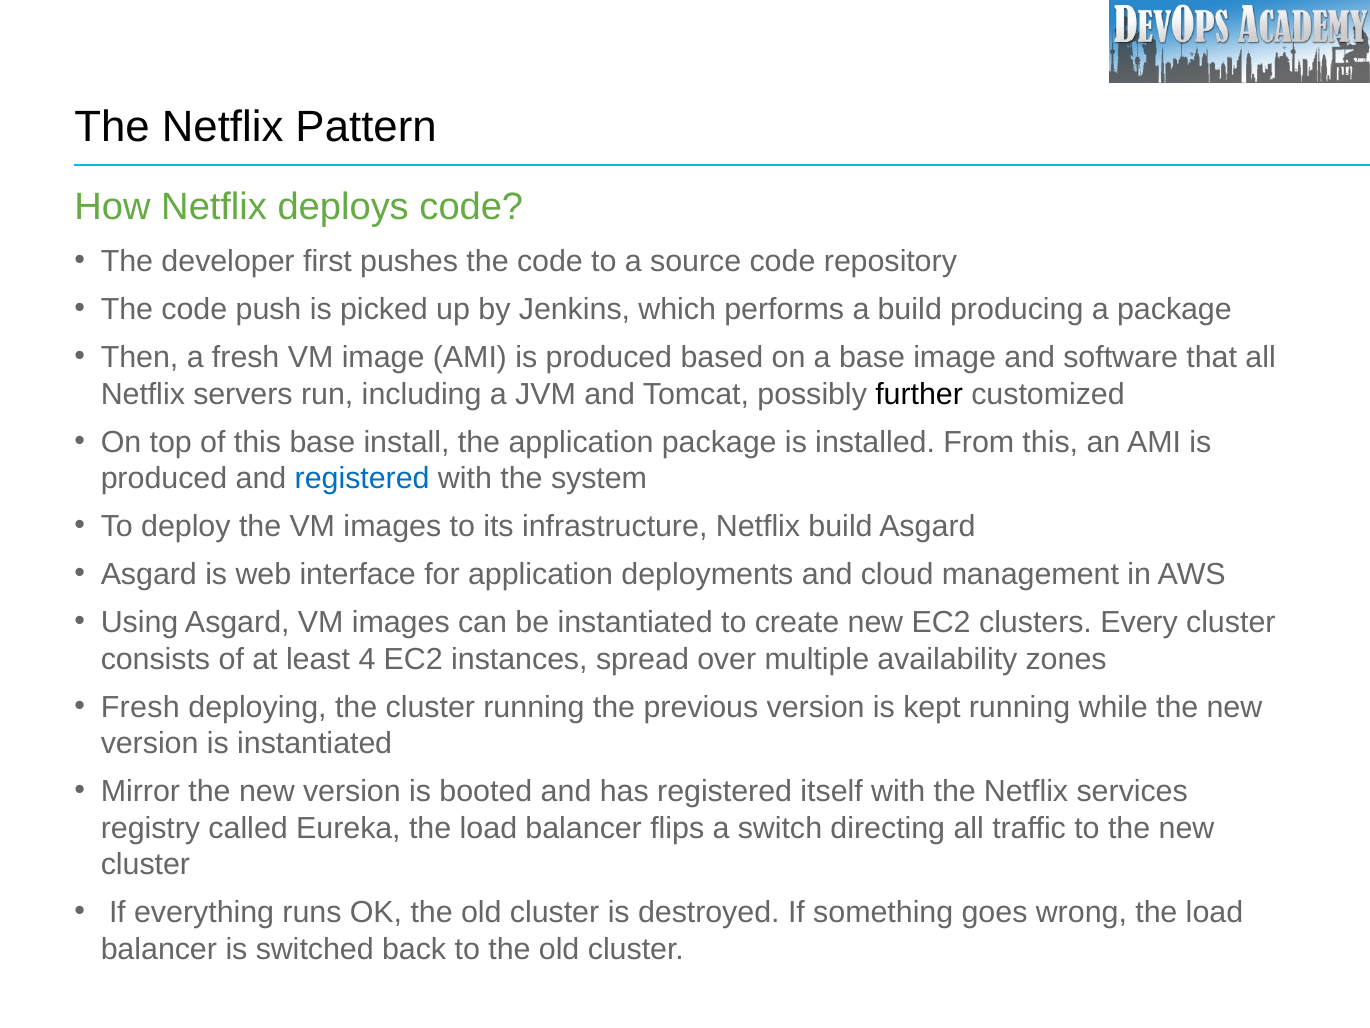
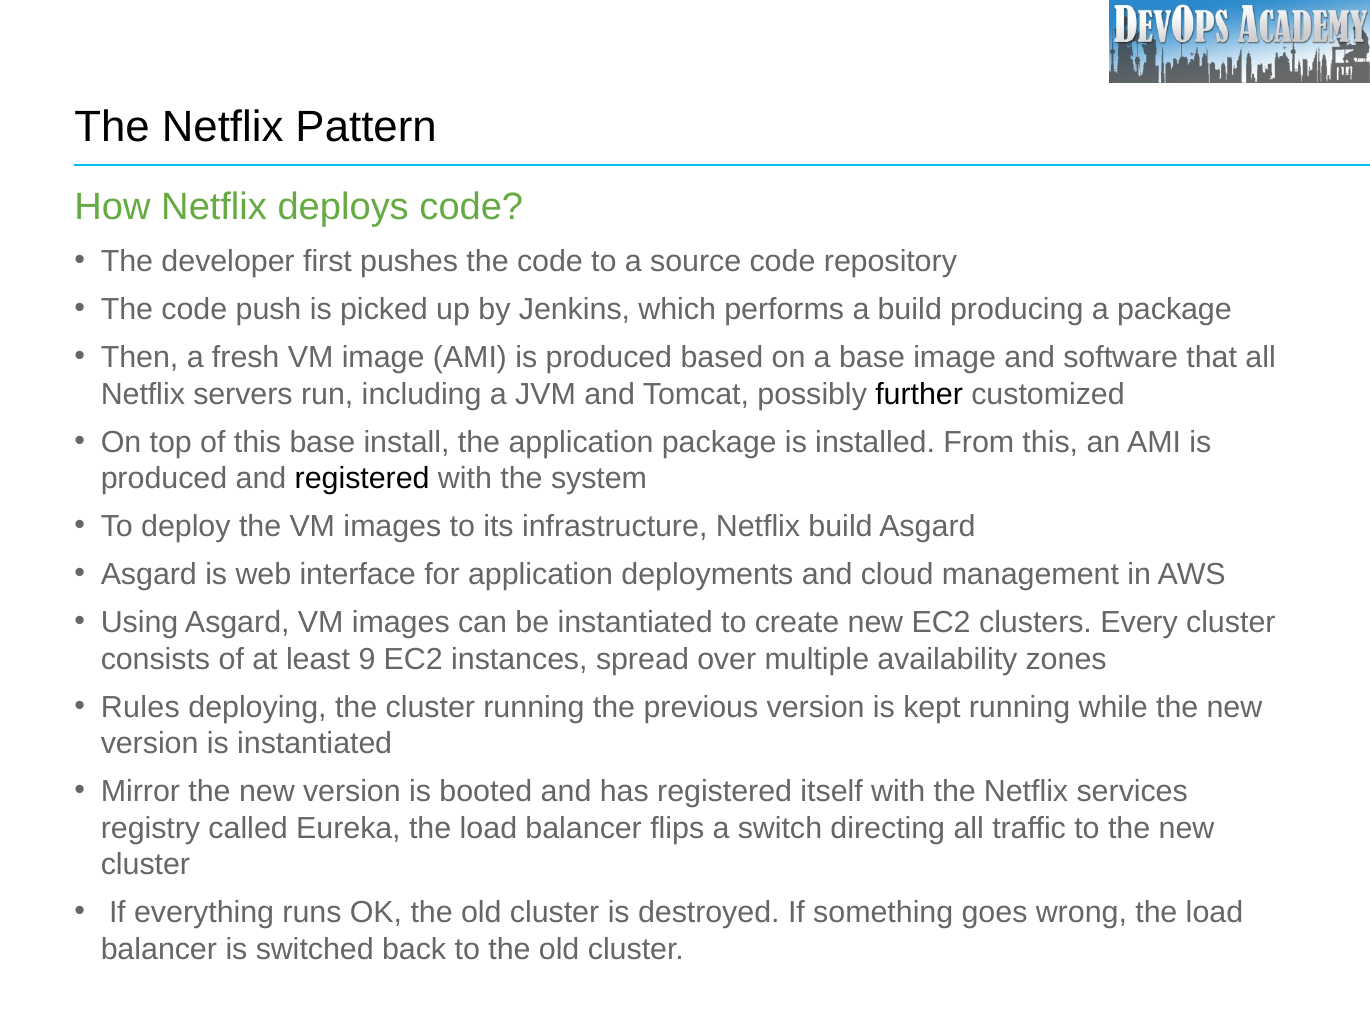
registered at (362, 478) colour: blue -> black
4: 4 -> 9
Fresh at (140, 707): Fresh -> Rules
